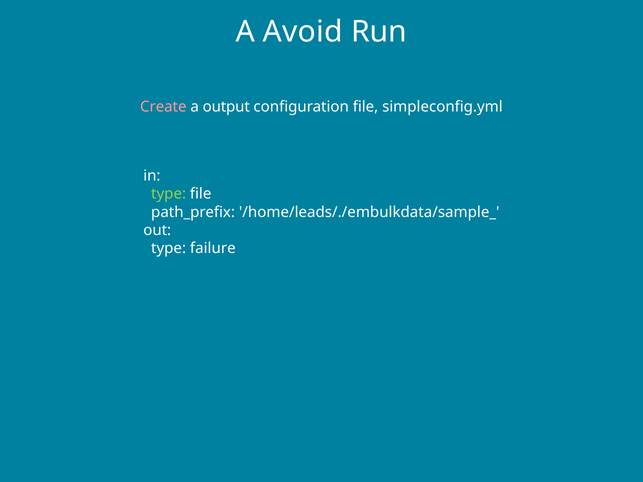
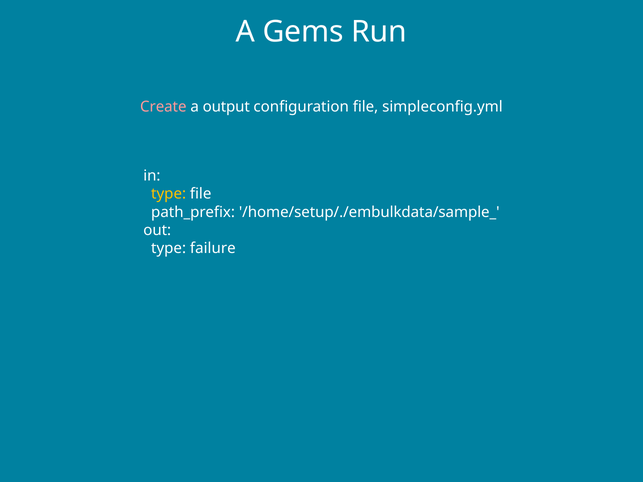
Avoid: Avoid -> Gems
type at (169, 194) colour: light green -> yellow
/home/leads/./embulkdata/sample_: /home/leads/./embulkdata/sample_ -> /home/setup/./embulkdata/sample_
